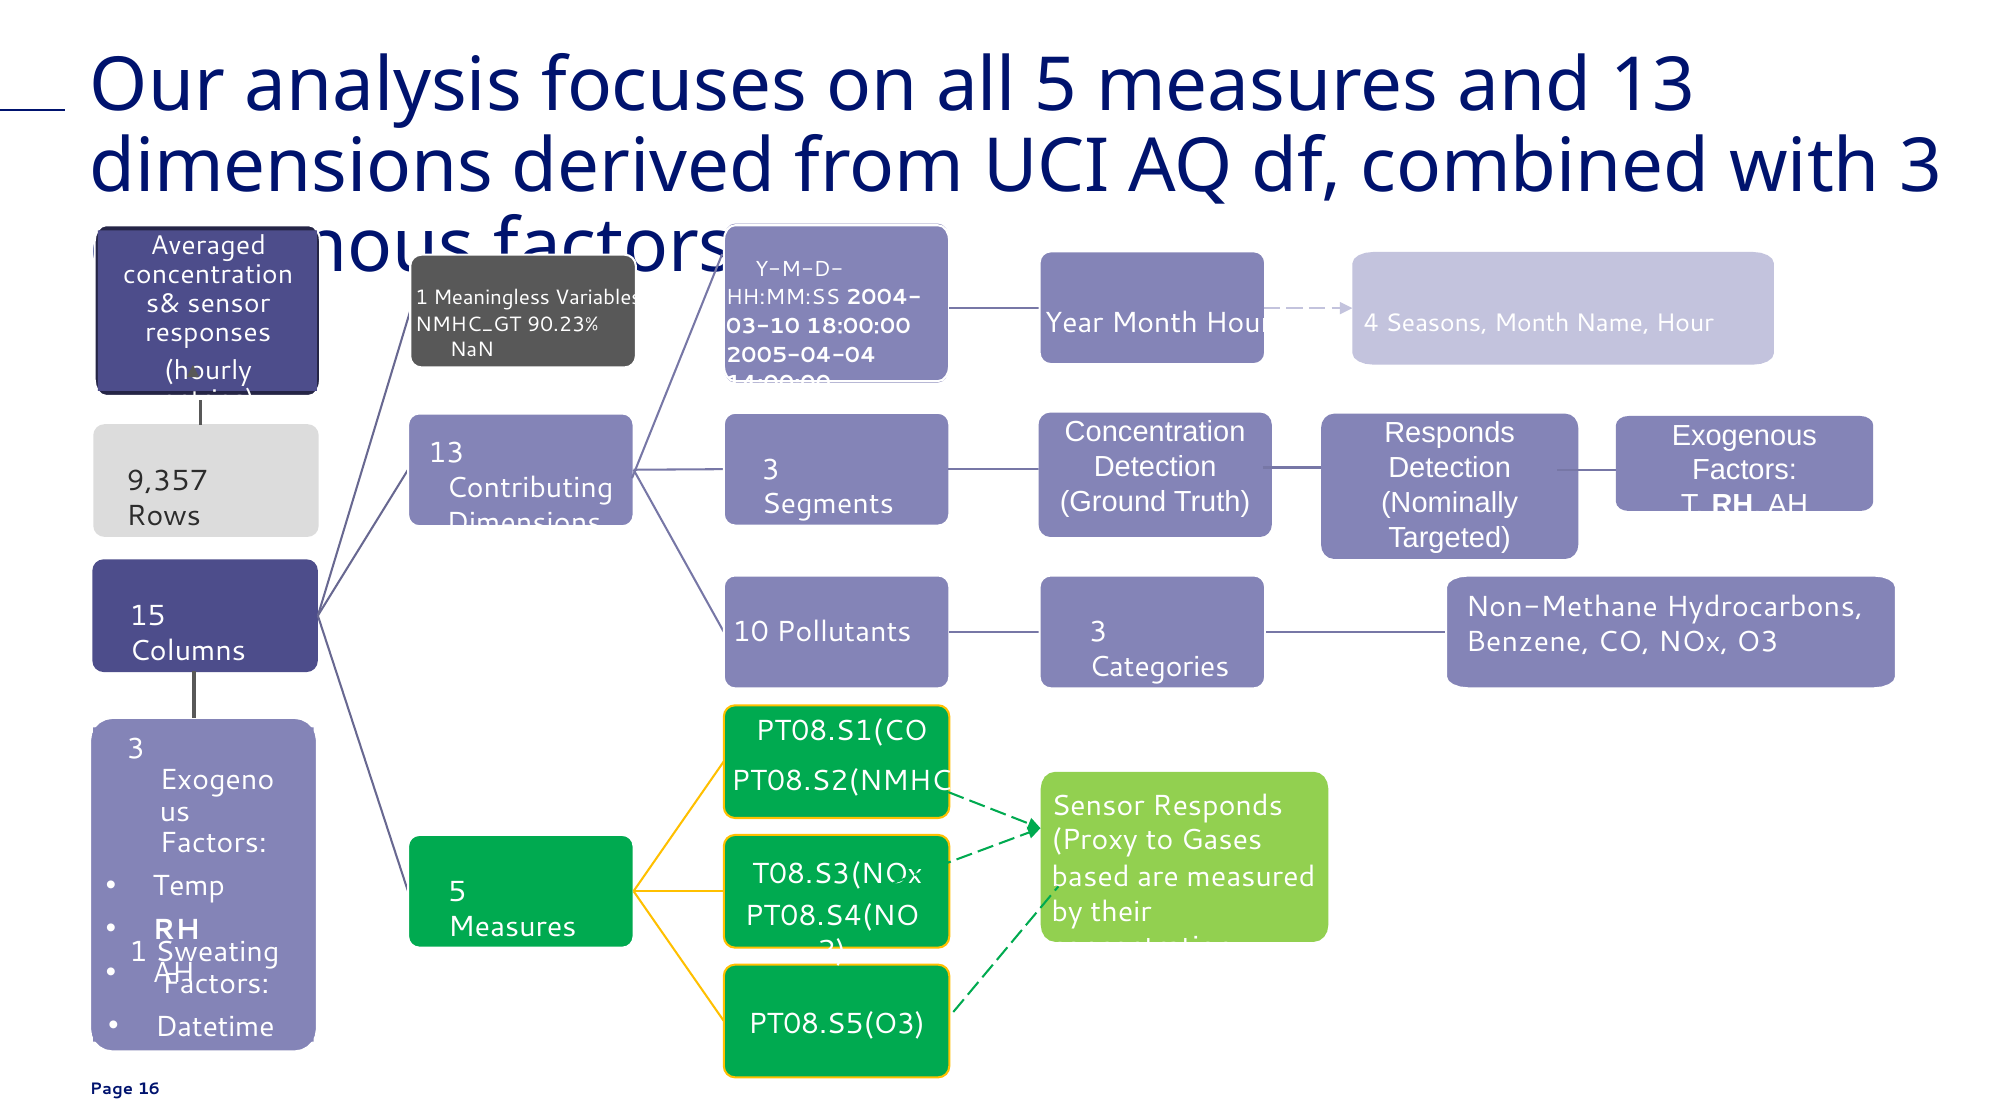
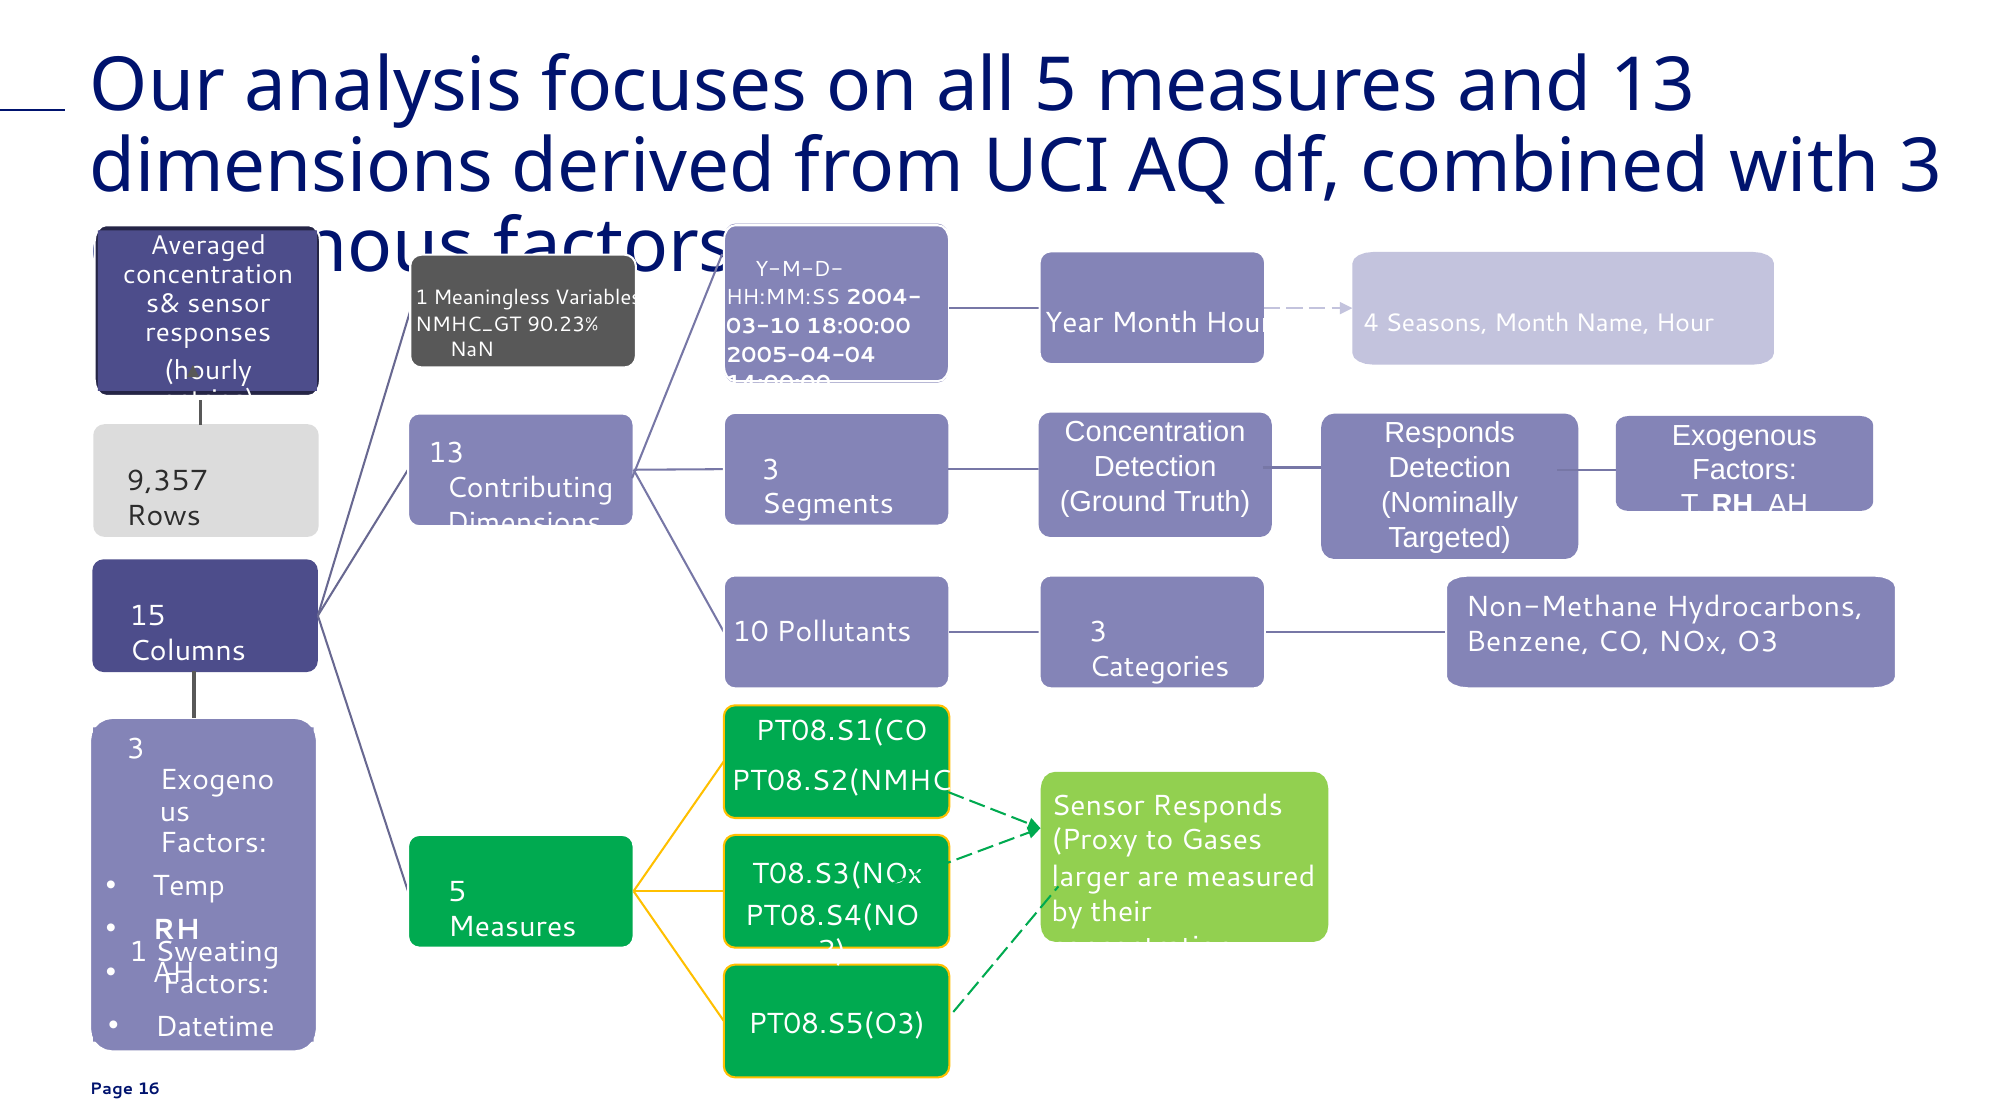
based: based -> larger
